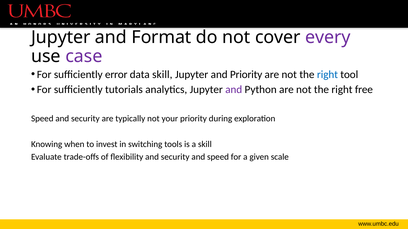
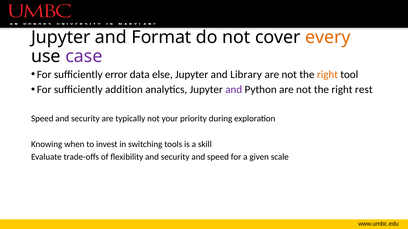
every colour: purple -> orange
data skill: skill -> else
and Priority: Priority -> Library
right at (327, 75) colour: blue -> orange
tutorials: tutorials -> addition
free: free -> rest
